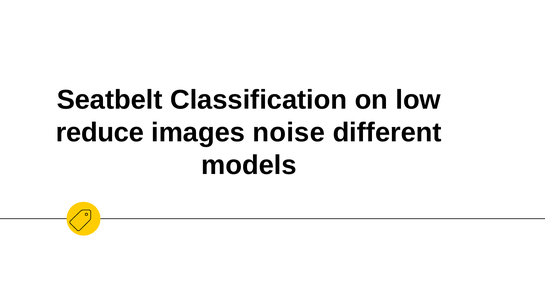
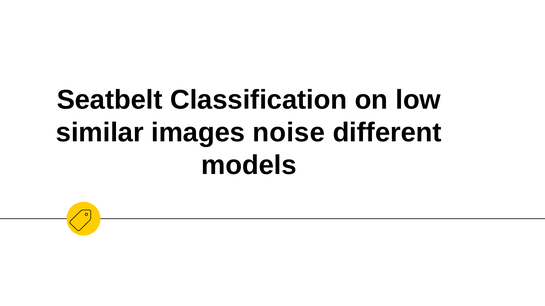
reduce: reduce -> similar
